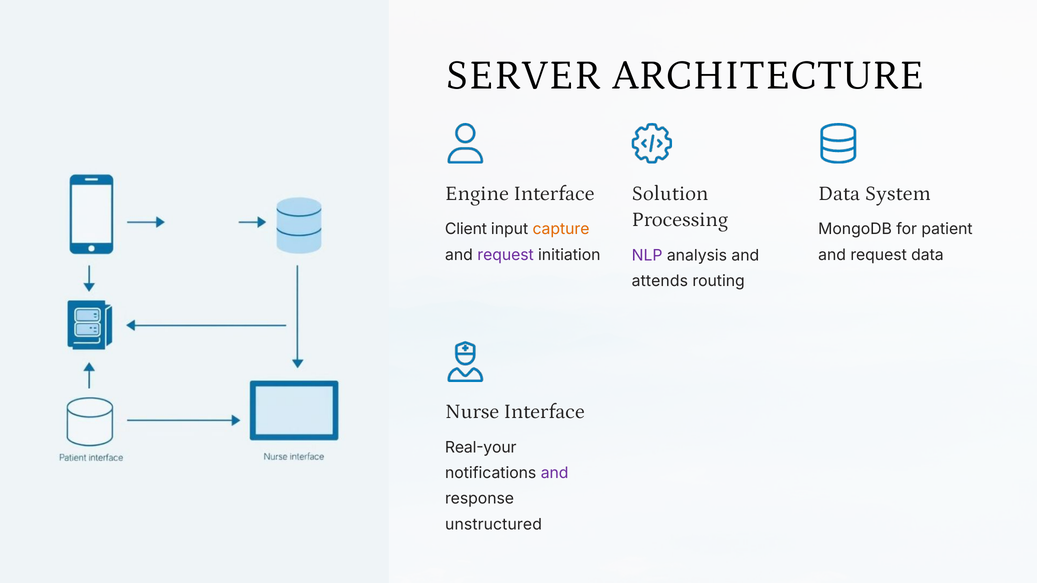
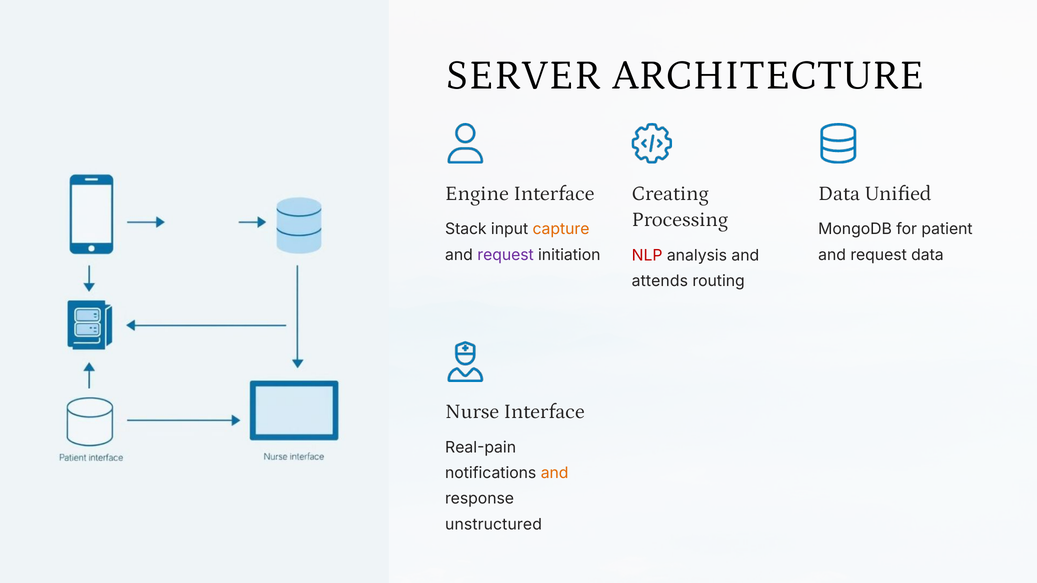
Solution: Solution -> Creating
System: System -> Unified
Client: Client -> Stack
NLP colour: purple -> red
Real-your: Real-your -> Real-pain
and at (555, 473) colour: purple -> orange
